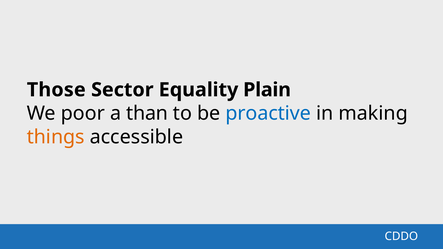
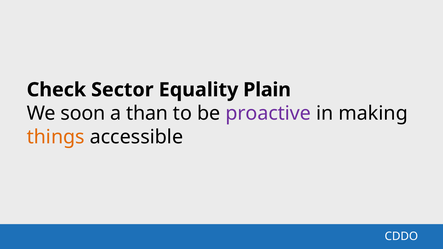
Those: Those -> Check
poor: poor -> soon
proactive colour: blue -> purple
